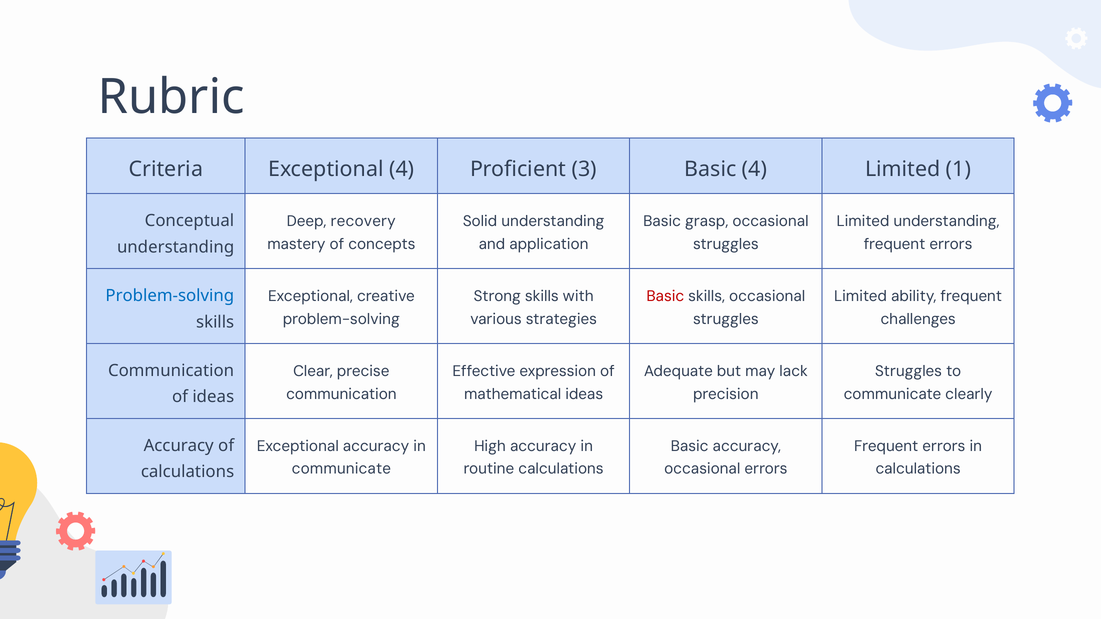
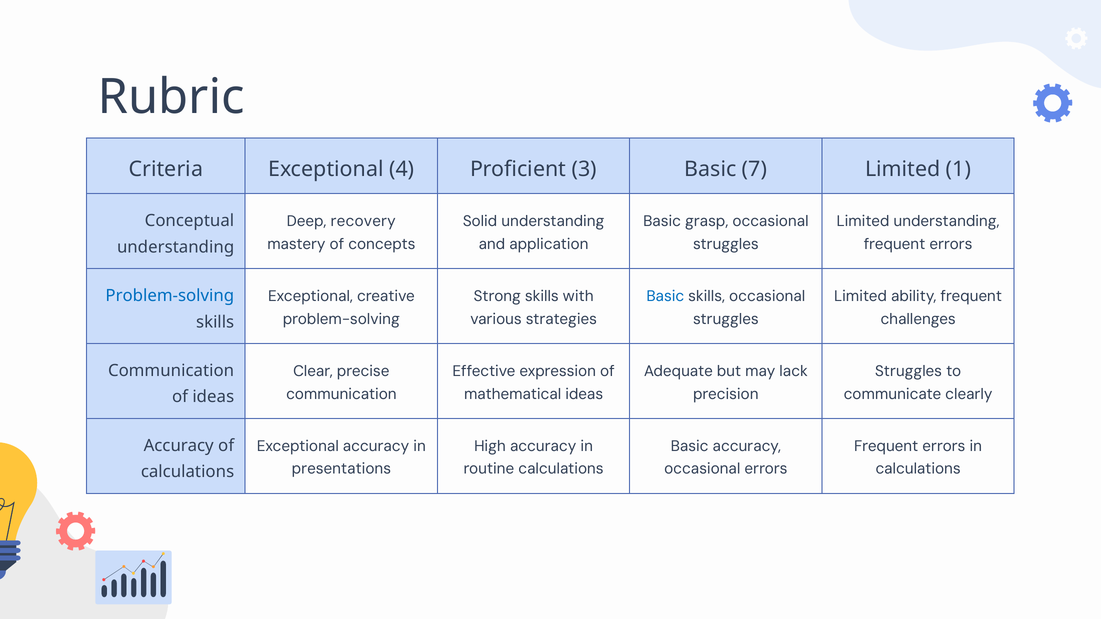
Basic 4: 4 -> 7
Basic at (665, 296) colour: red -> blue
communicate at (341, 469): communicate -> presentations
